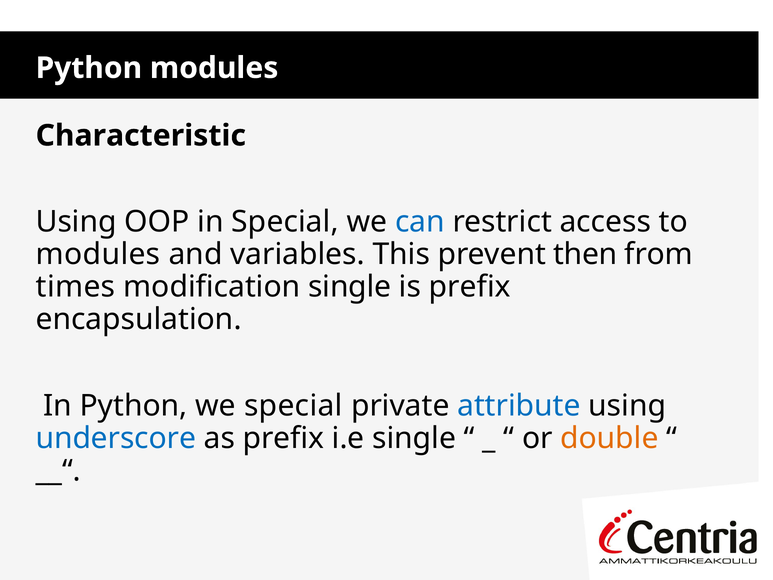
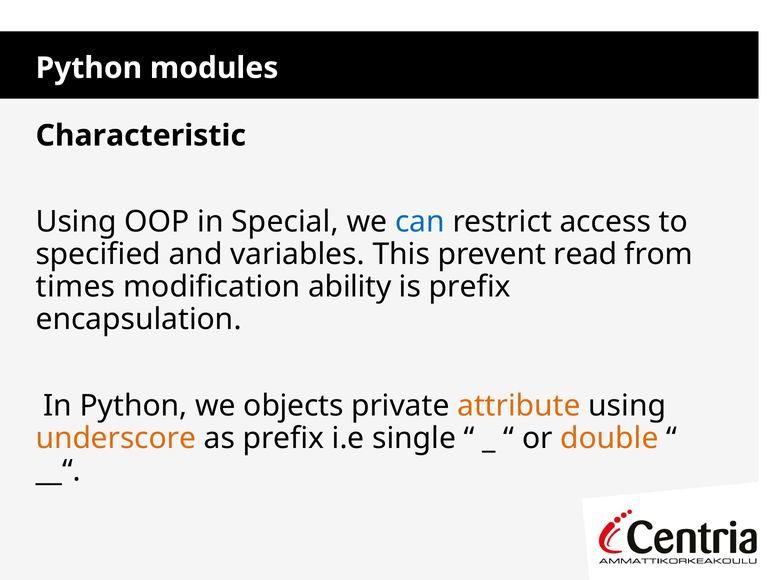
modules at (98, 254): modules -> specified
then: then -> read
modification single: single -> ability
we special: special -> objects
attribute colour: blue -> orange
underscore colour: blue -> orange
